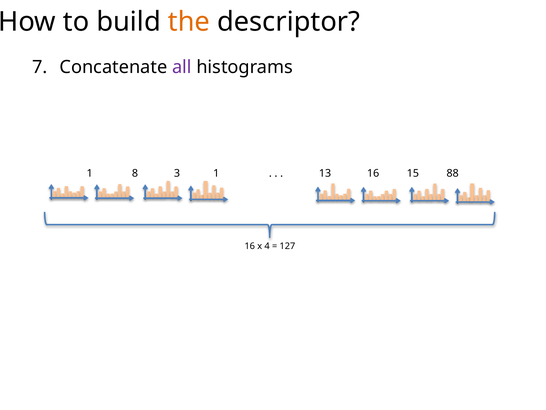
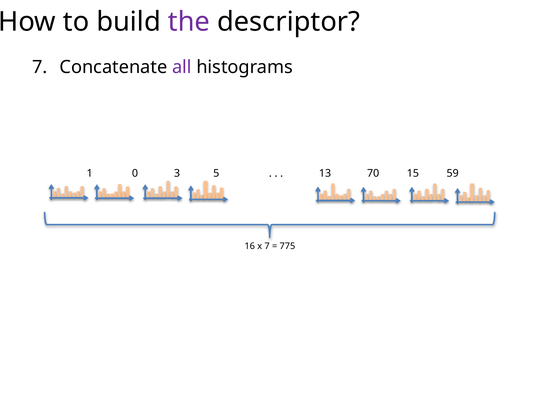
the colour: orange -> purple
8: 8 -> 0
3 1: 1 -> 5
13 16: 16 -> 70
88: 88 -> 59
x 4: 4 -> 7
127: 127 -> 775
